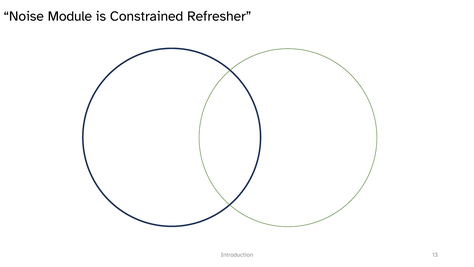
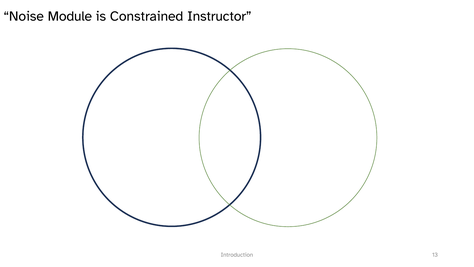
Refresher: Refresher -> Instructor
